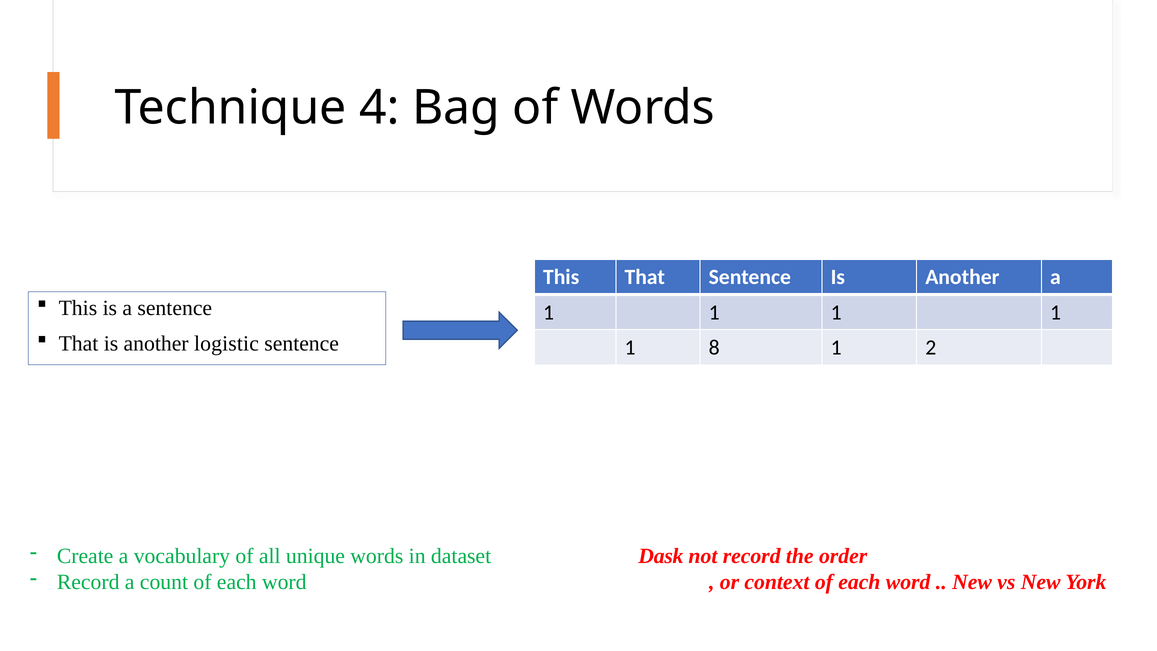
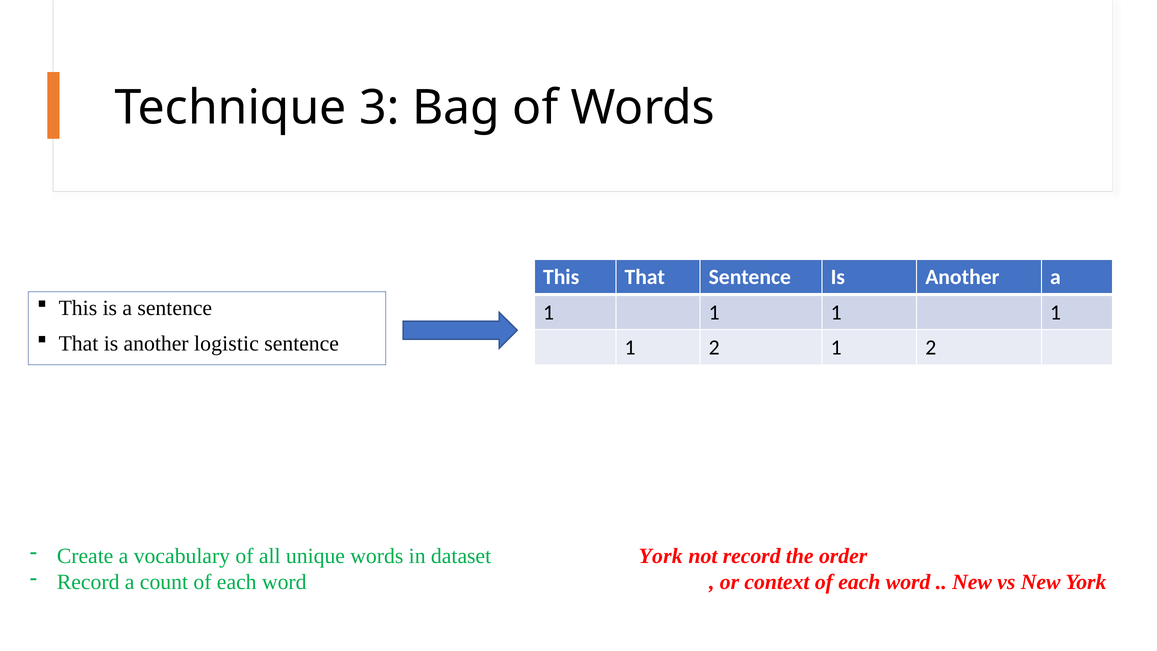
4: 4 -> 3
8 at (714, 347): 8 -> 2
Dask at (661, 556): Dask -> York
